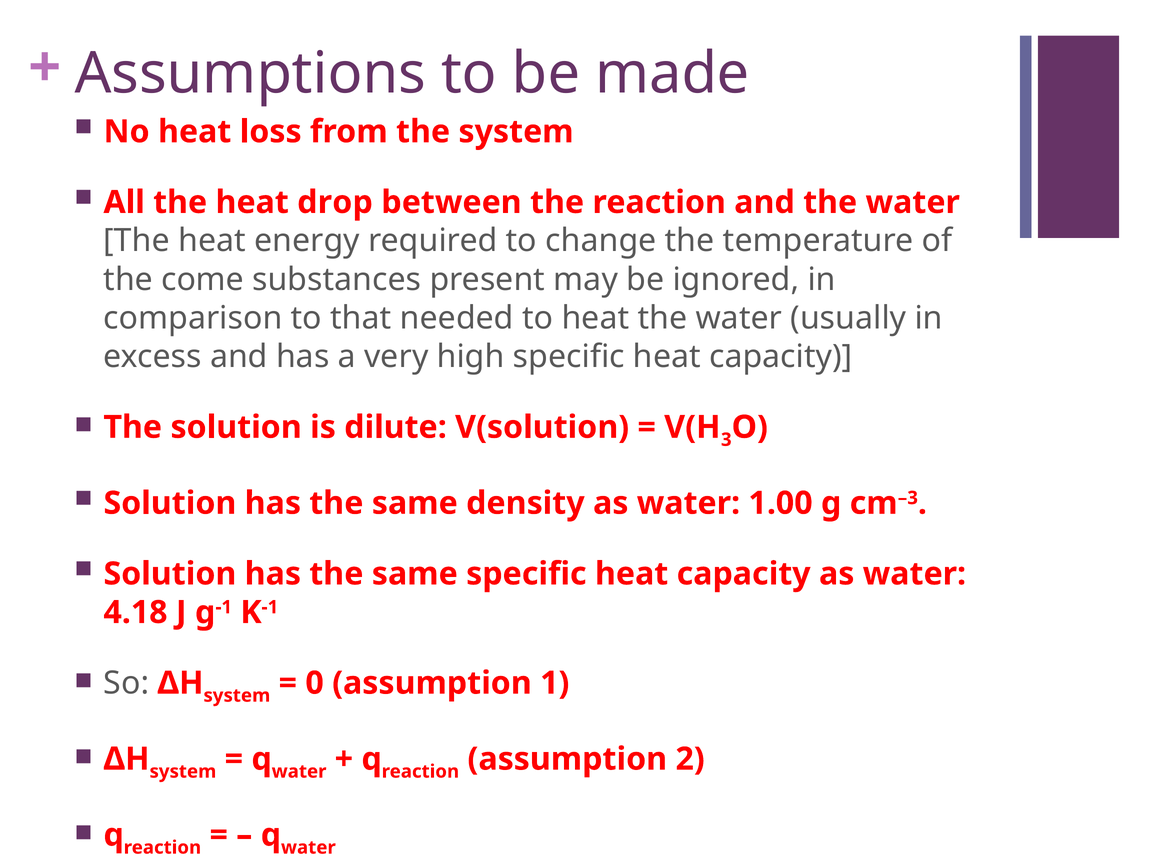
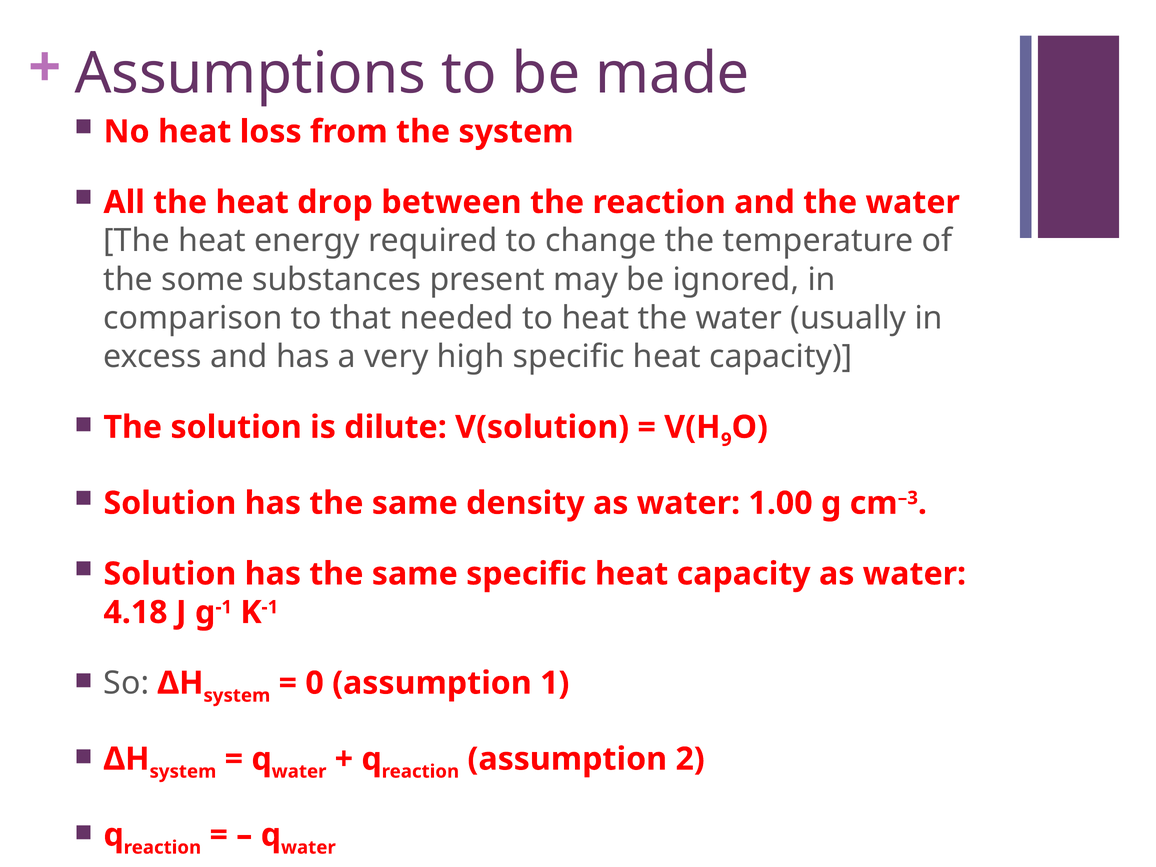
come: come -> some
3: 3 -> 9
